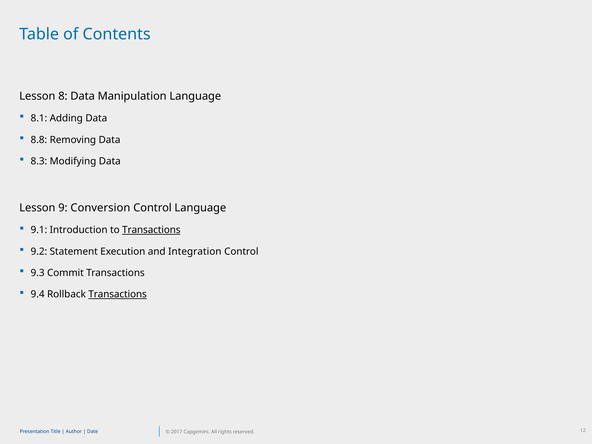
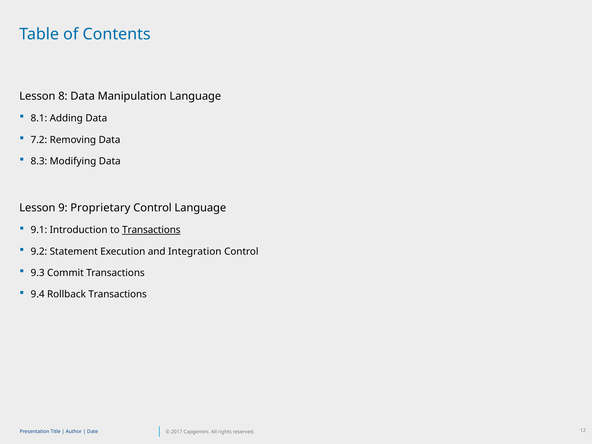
8.8: 8.8 -> 7.2
Conversion: Conversion -> Proprietary
Transactions at (118, 294) underline: present -> none
